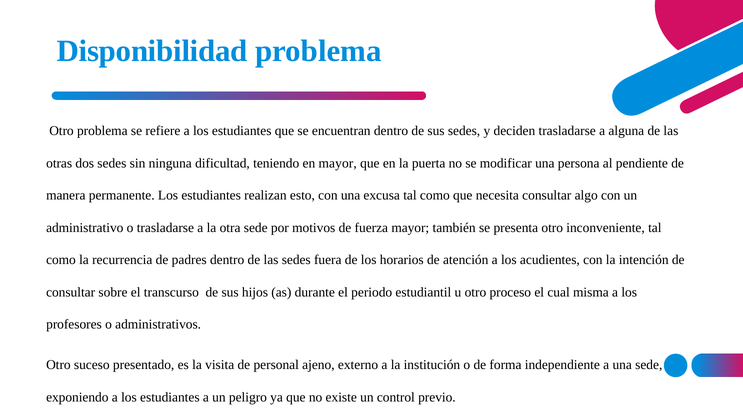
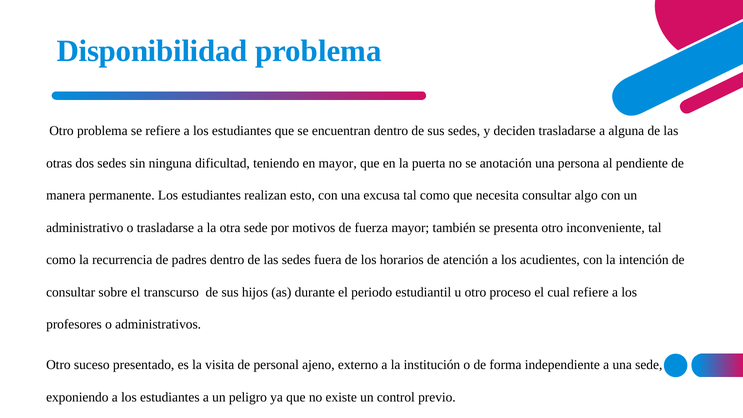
modificar: modificar -> anotación
cual misma: misma -> refiere
